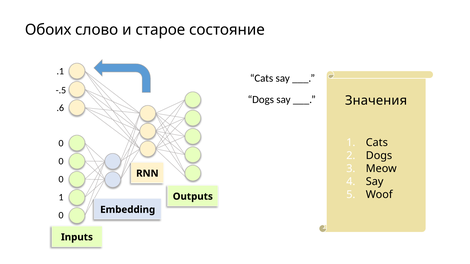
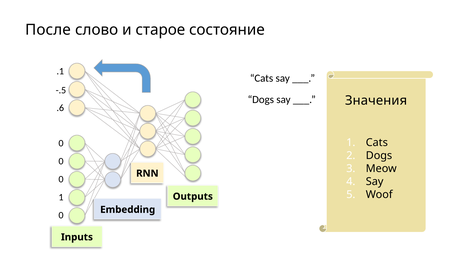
Обоих: Обоих -> После
